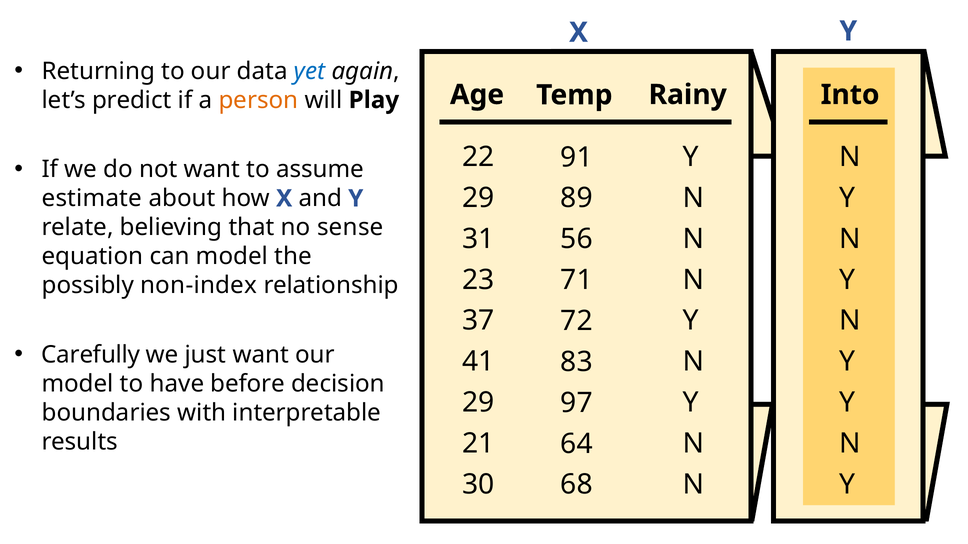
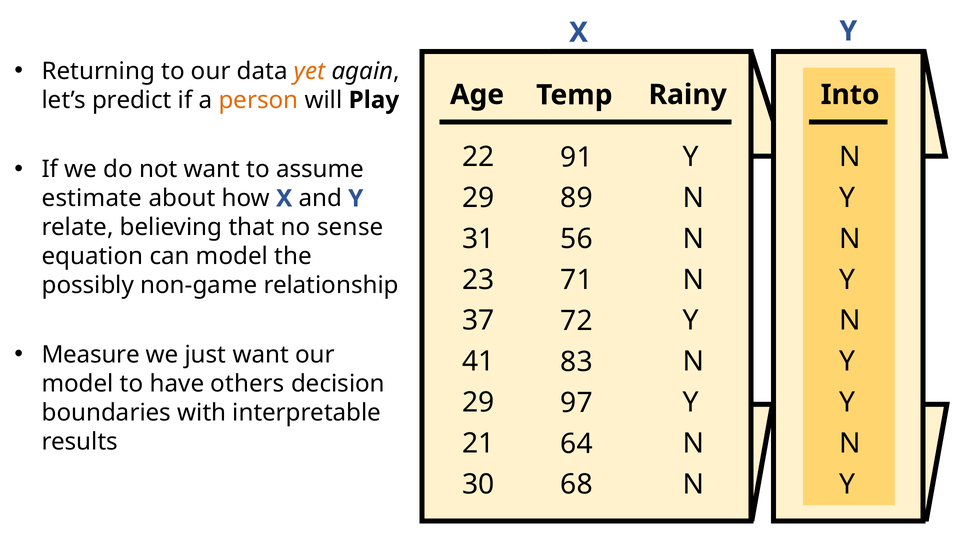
yet colour: blue -> orange
non-index: non-index -> non-game
Carefully: Carefully -> Measure
before: before -> others
